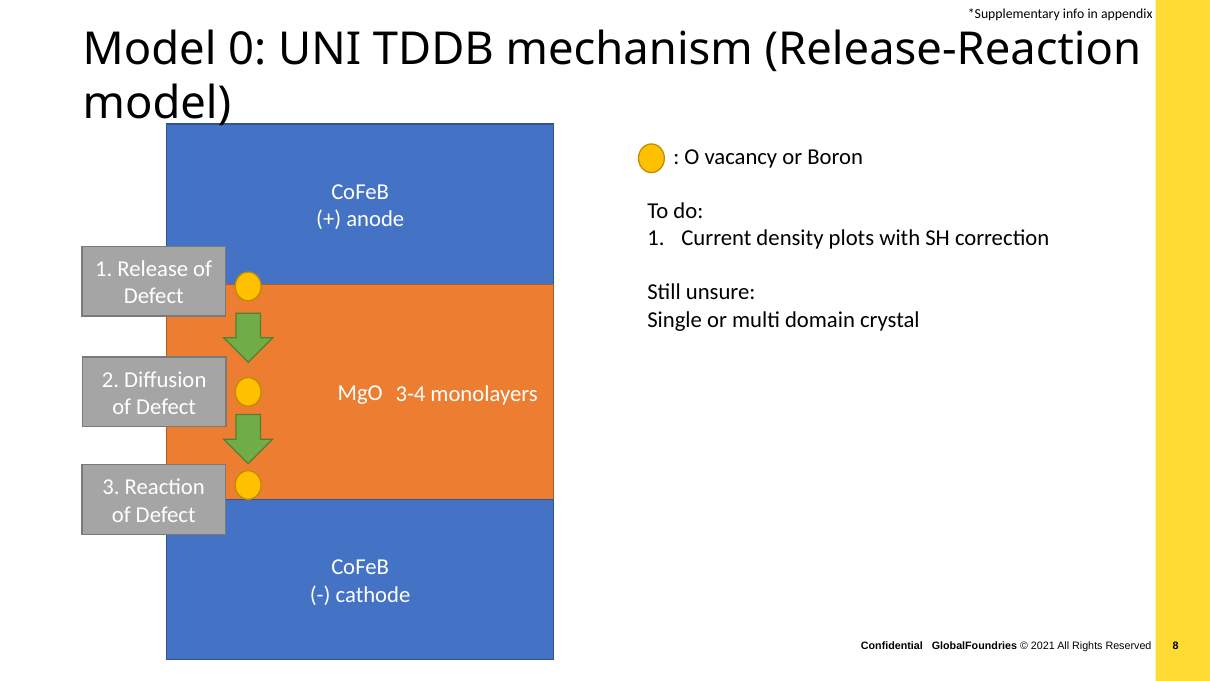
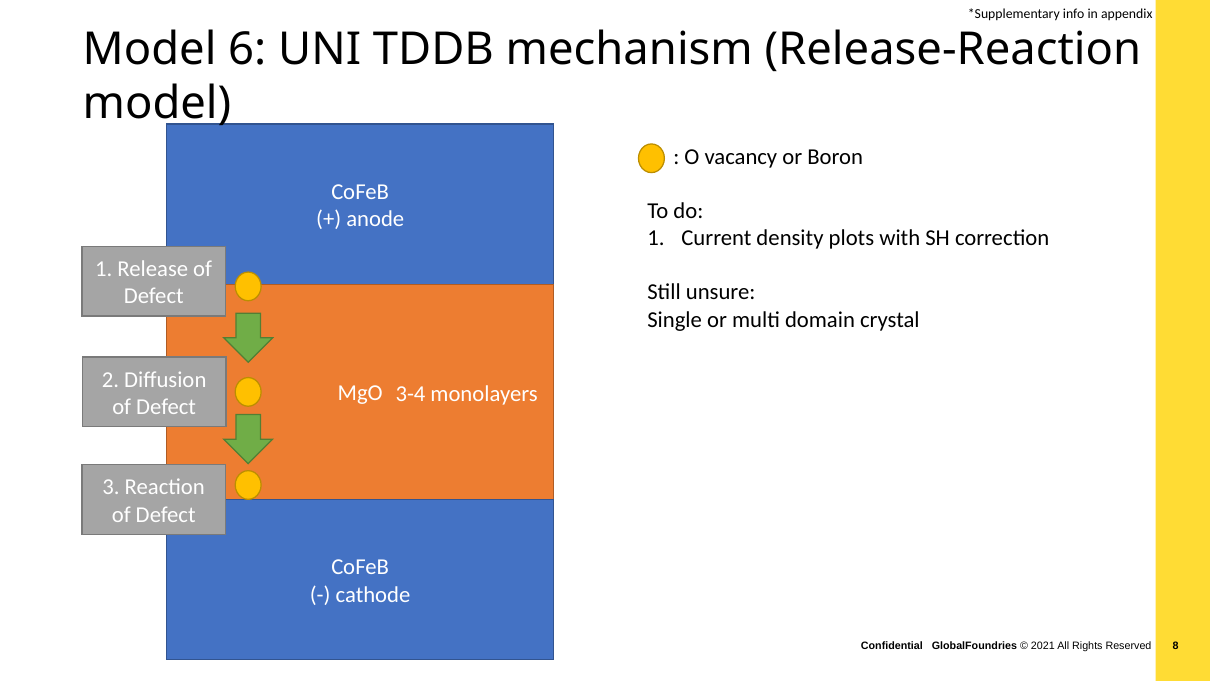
0: 0 -> 6
